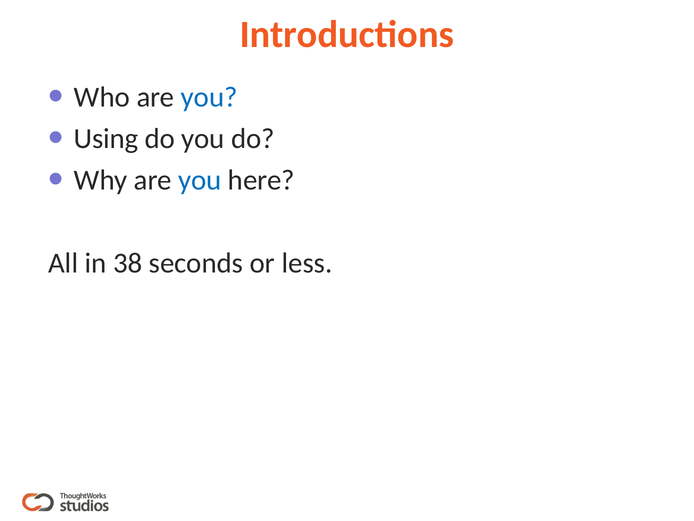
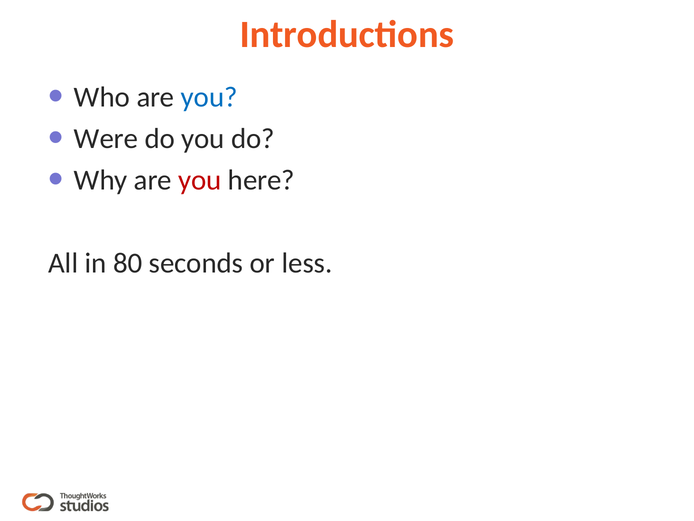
Using: Using -> Were
you at (200, 180) colour: blue -> red
38: 38 -> 80
